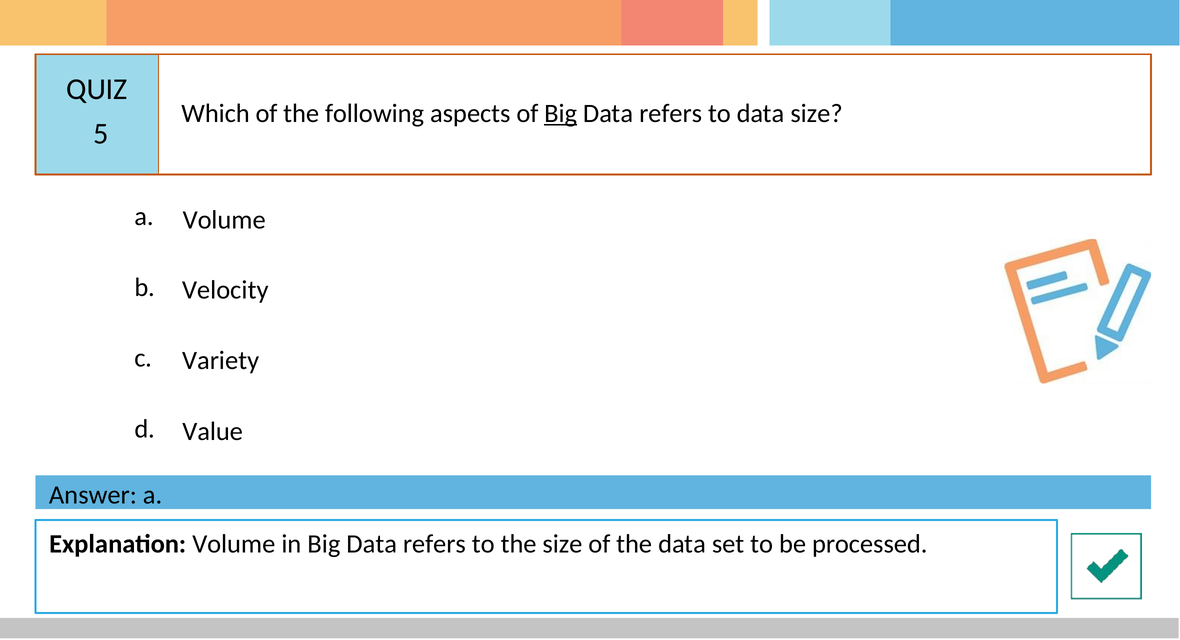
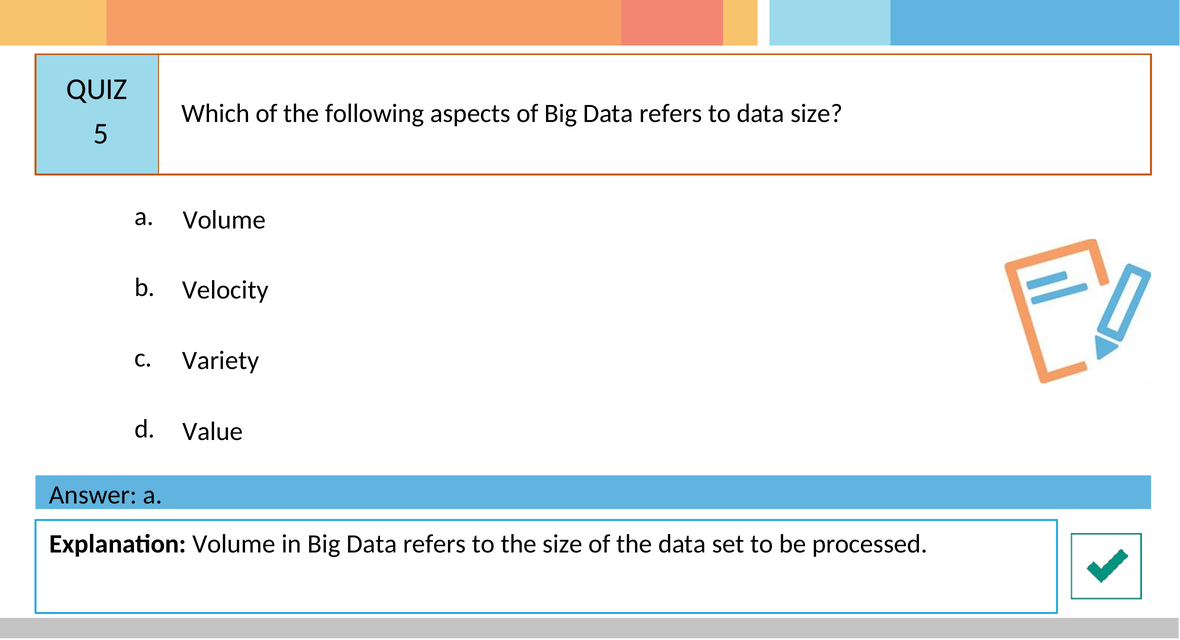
Big at (561, 114) underline: present -> none
